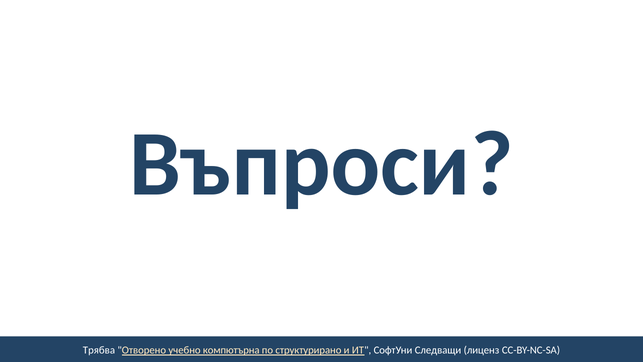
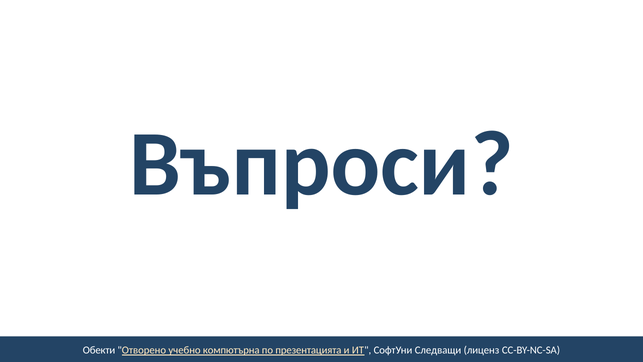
Трябва: Трябва -> Обекти
структурирано: структурирано -> презентацията
